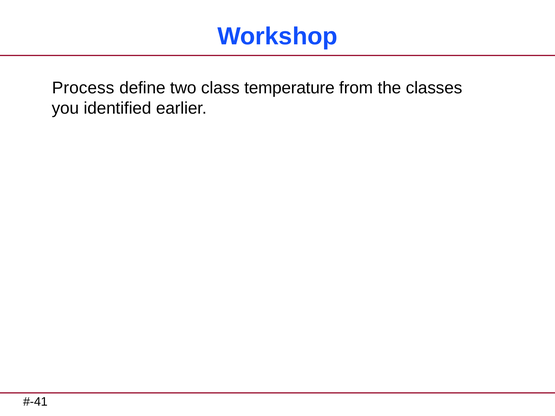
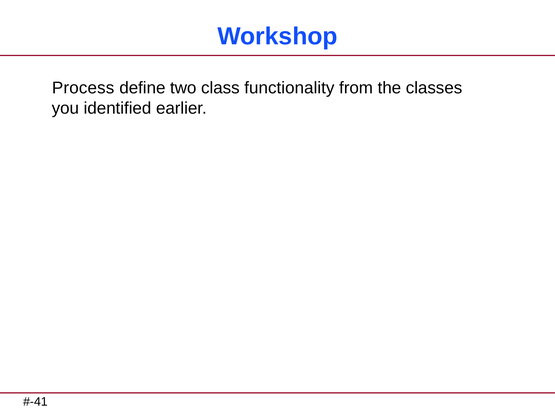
temperature: temperature -> functionality
